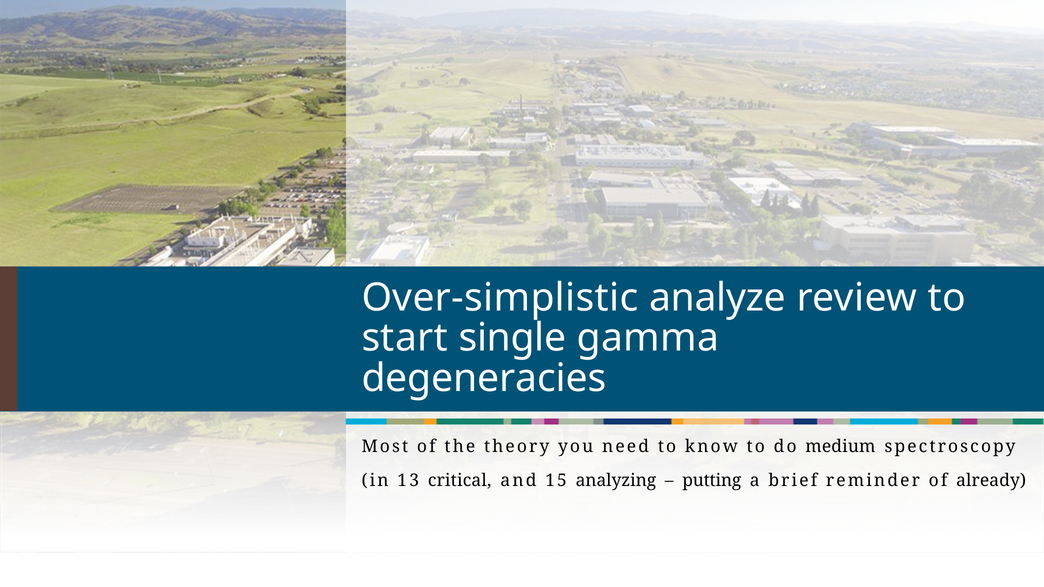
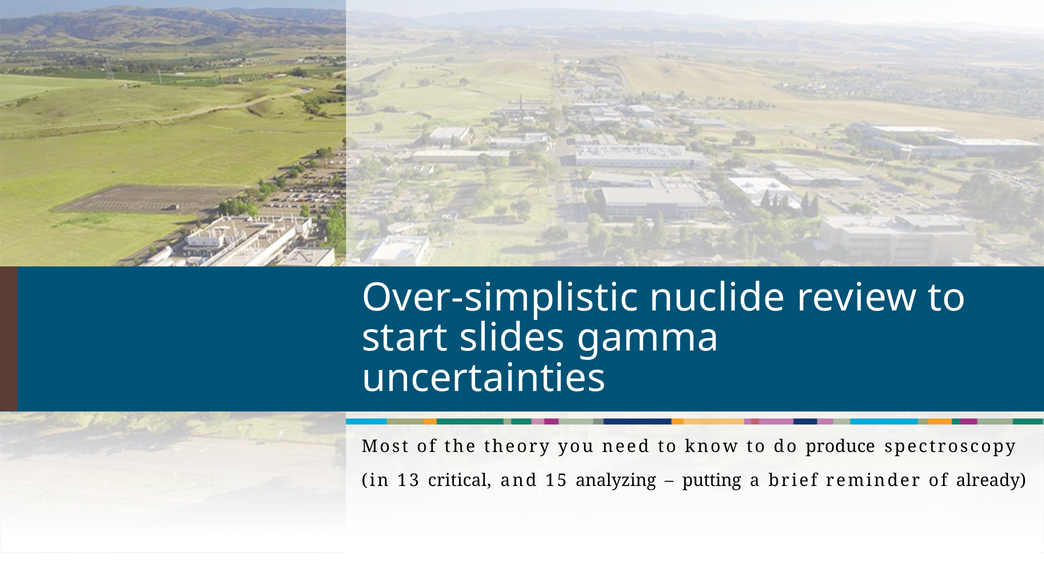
analyze: analyze -> nuclide
single: single -> slides
degeneracies: degeneracies -> uncertainties
medium: medium -> produce
